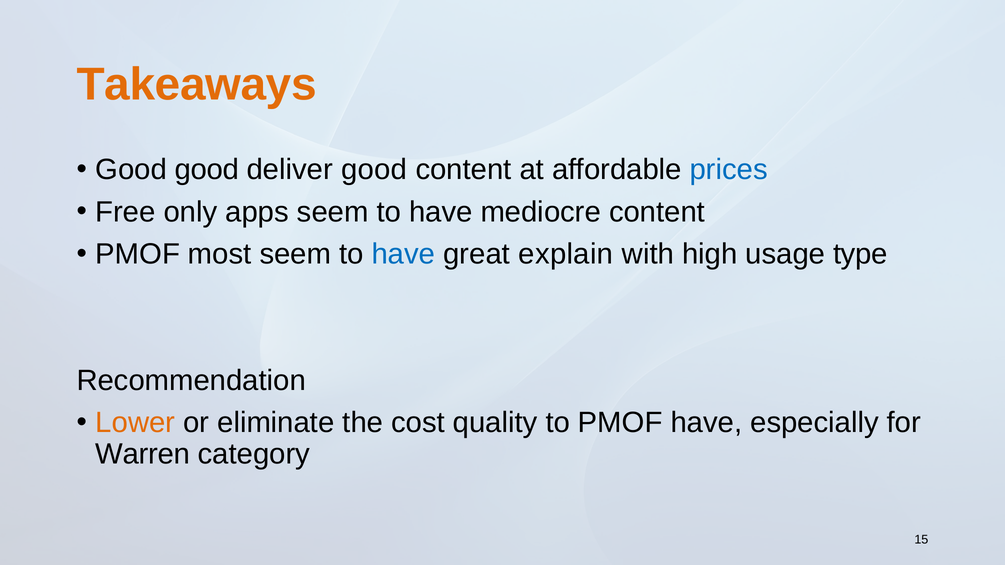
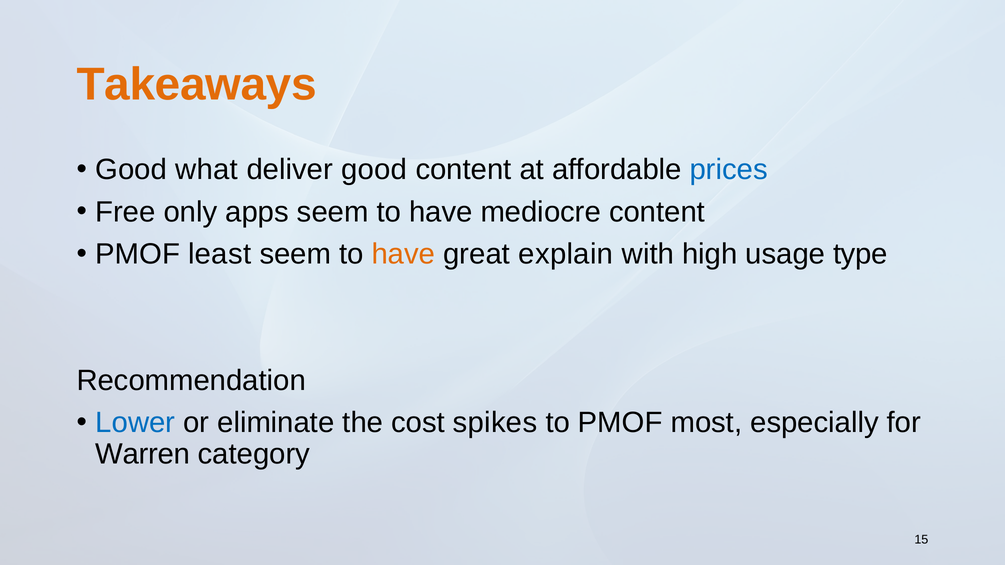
Good good: good -> what
most: most -> least
have at (403, 254) colour: blue -> orange
Lower colour: orange -> blue
quality: quality -> spikes
PMOF have: have -> most
